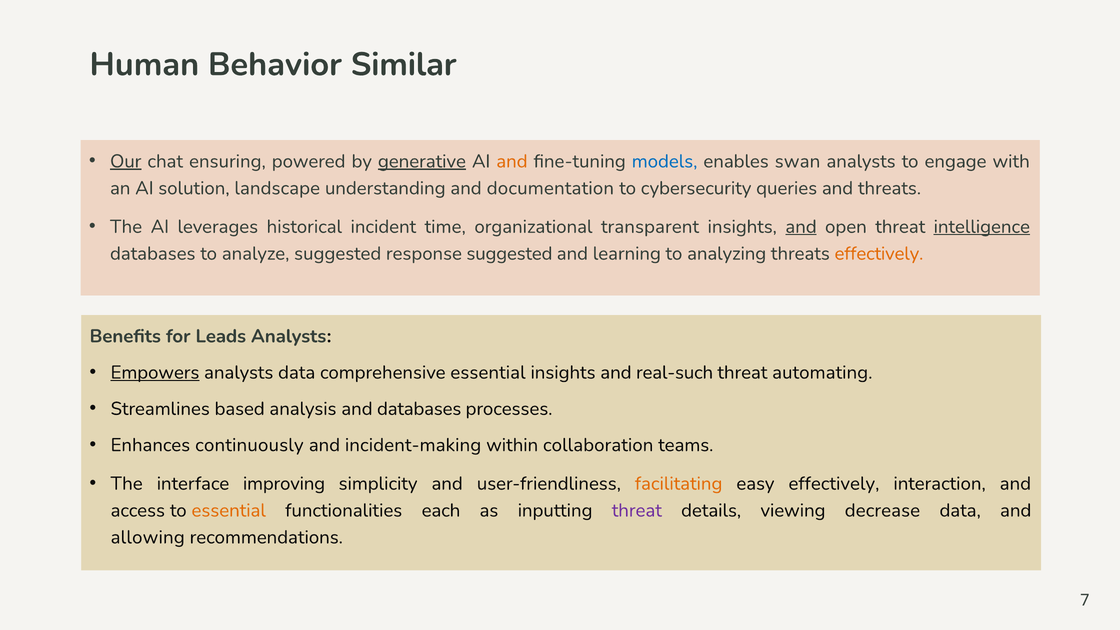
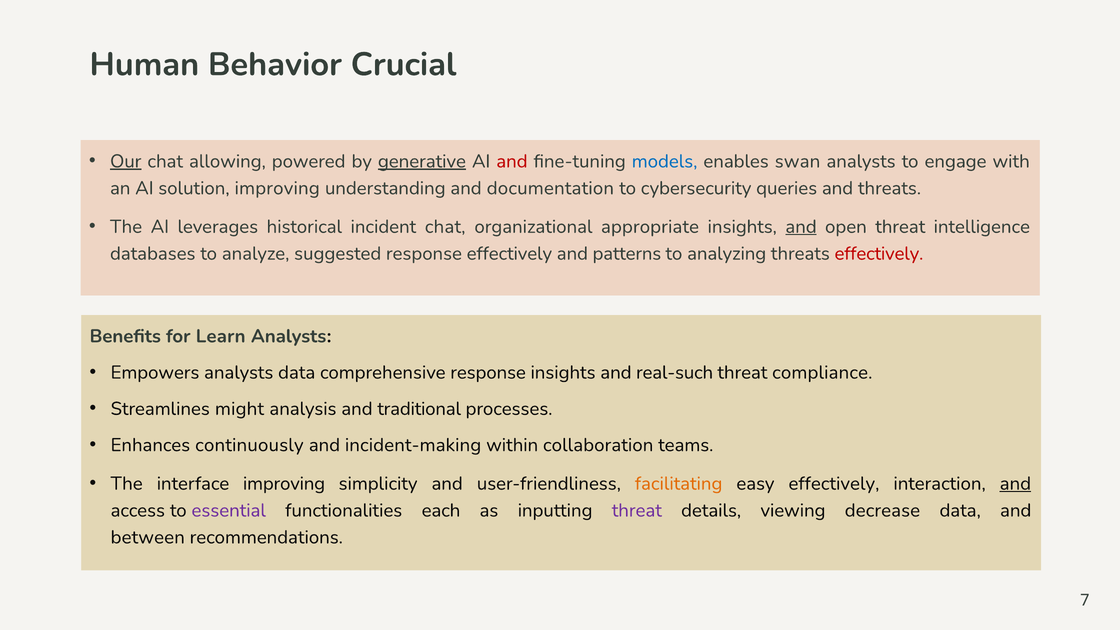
Similar: Similar -> Crucial
ensuring: ensuring -> allowing
and at (512, 161) colour: orange -> red
solution landscape: landscape -> improving
incident time: time -> chat
transparent: transparent -> appropriate
intelligence underline: present -> none
response suggested: suggested -> effectively
learning: learning -> patterns
effectively at (879, 254) colour: orange -> red
Leads: Leads -> Learn
Empowers underline: present -> none
comprehensive essential: essential -> response
automating: automating -> compliance
based: based -> might
and databases: databases -> traditional
and at (1015, 484) underline: none -> present
essential at (229, 510) colour: orange -> purple
allowing: allowing -> between
